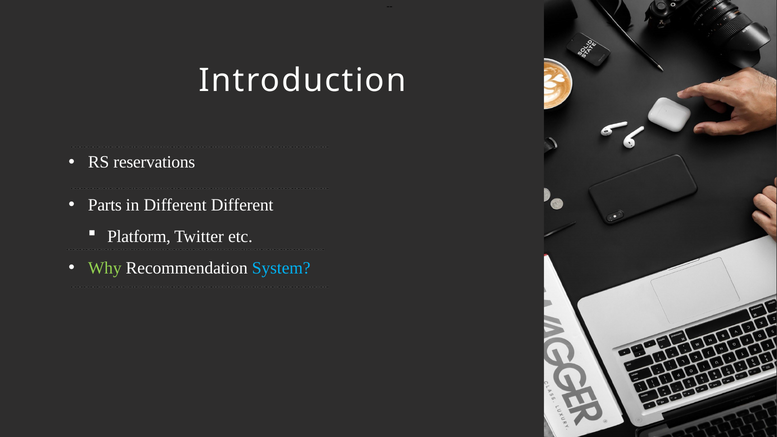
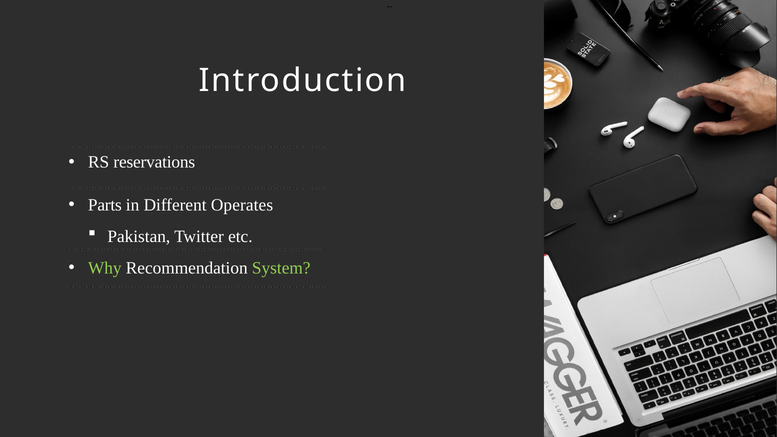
Different Different: Different -> Operates
Platform: Platform -> Pakistan
System colour: light blue -> light green
